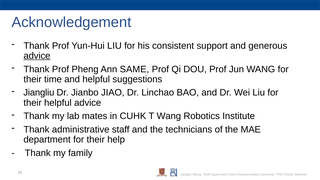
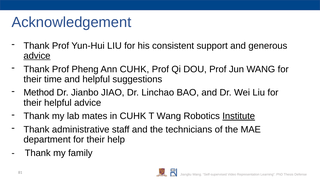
Ann SAME: SAME -> CUHK
Jiangliu at (39, 93): Jiangliu -> Method
Institute underline: none -> present
